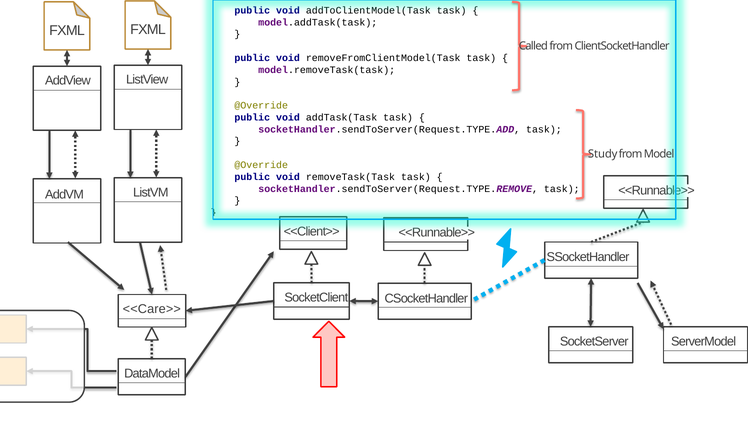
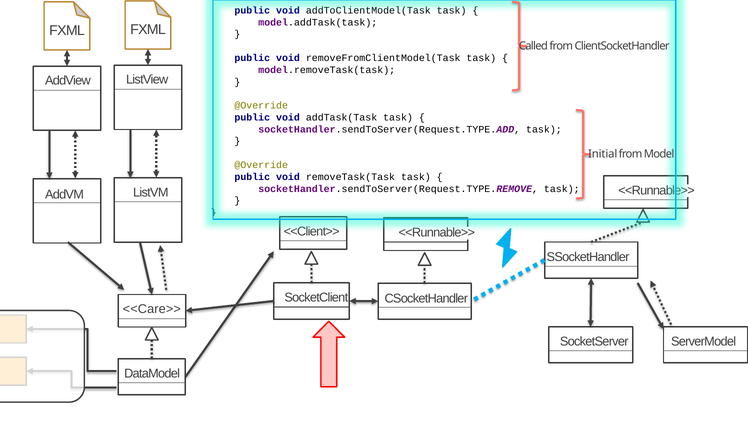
Study: Study -> Initial
